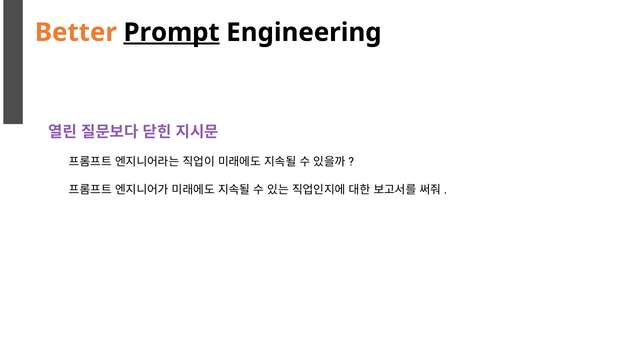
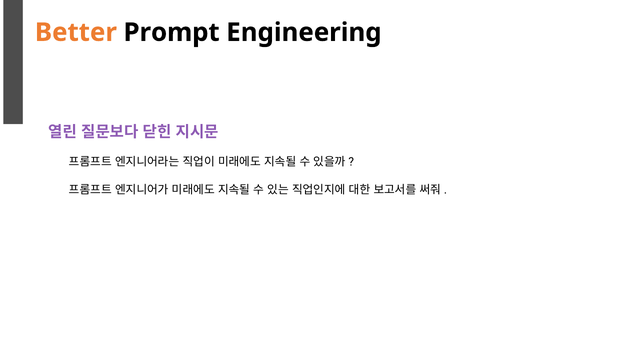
Prompt underline: present -> none
